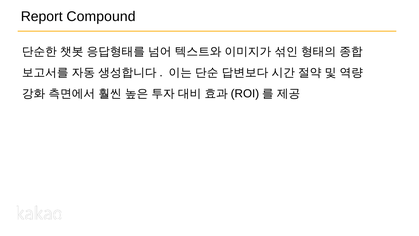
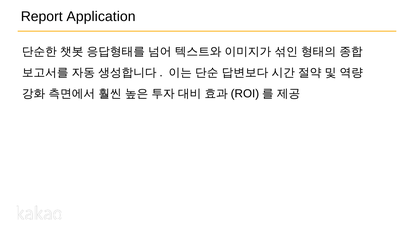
Compound: Compound -> Application
